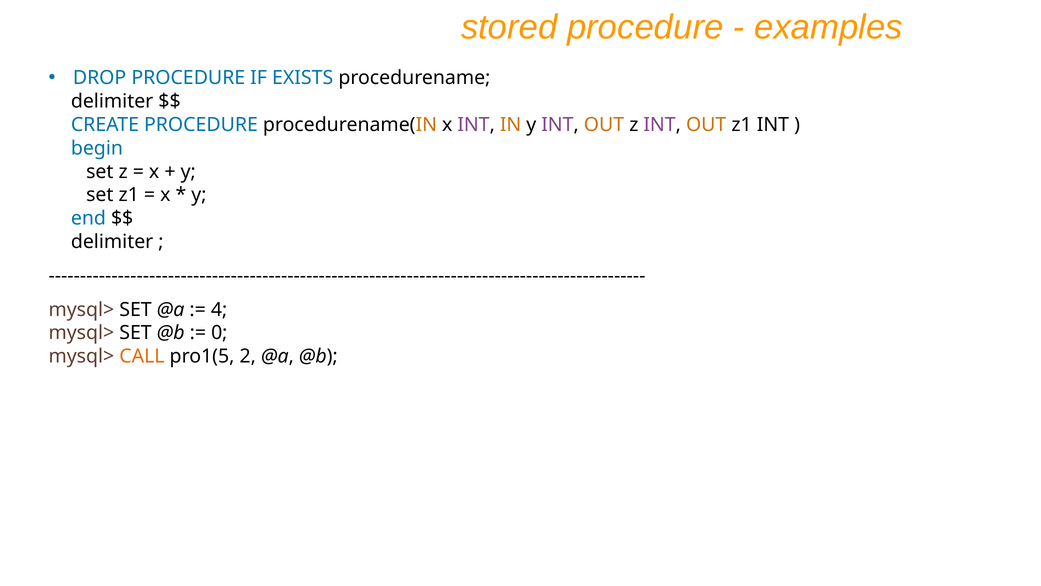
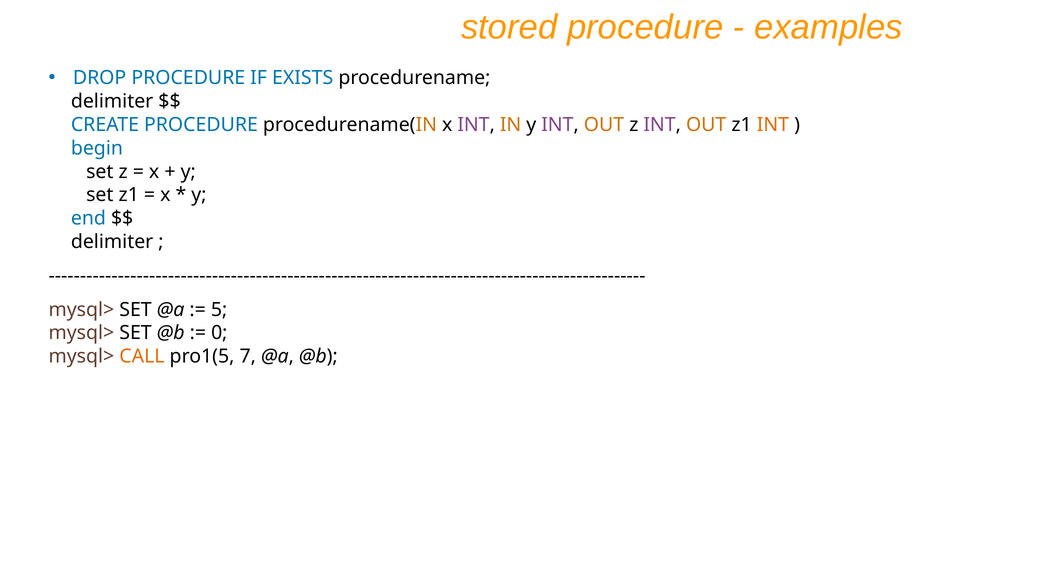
INT at (773, 125) colour: black -> orange
4: 4 -> 5
2: 2 -> 7
